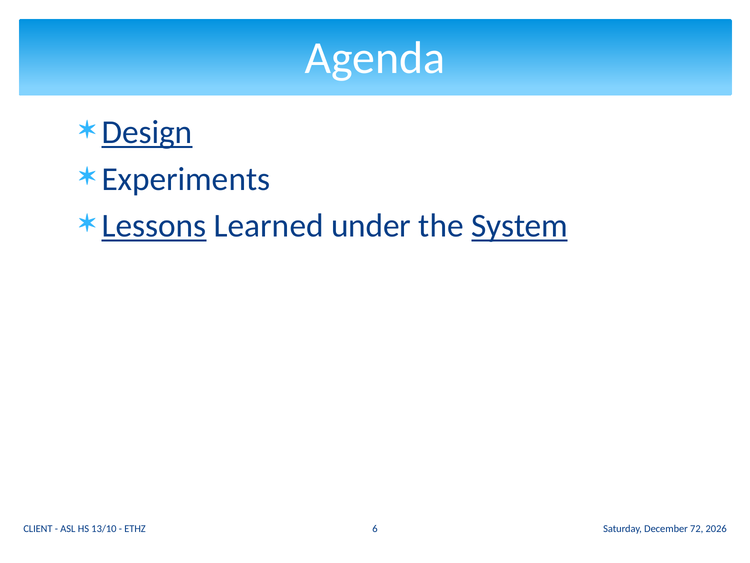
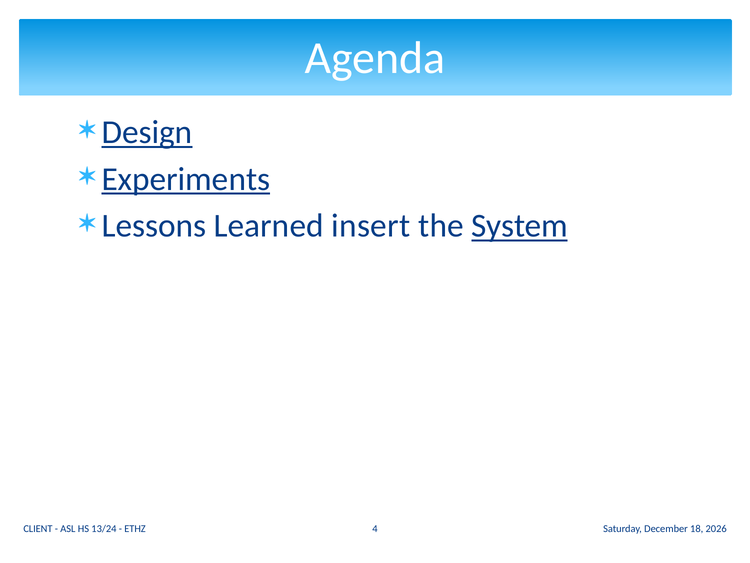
Experiments underline: none -> present
Lessons underline: present -> none
under: under -> insert
13/10: 13/10 -> 13/24
6: 6 -> 4
72: 72 -> 18
